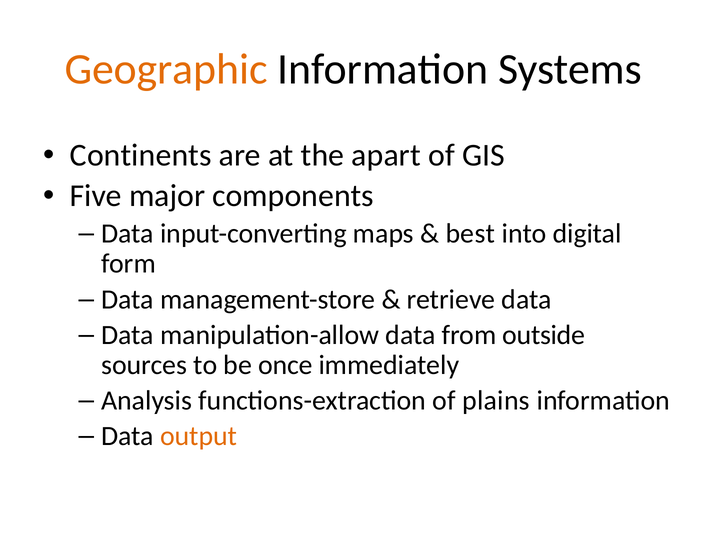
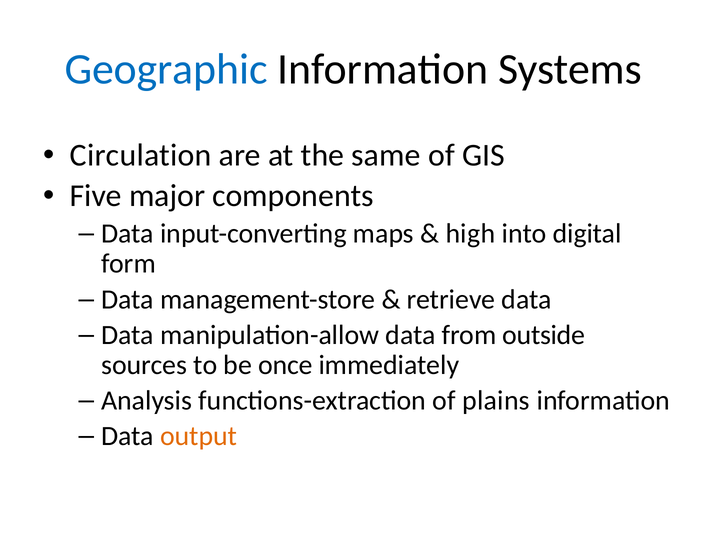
Geographic colour: orange -> blue
Continents: Continents -> Circulation
apart: apart -> same
best: best -> high
